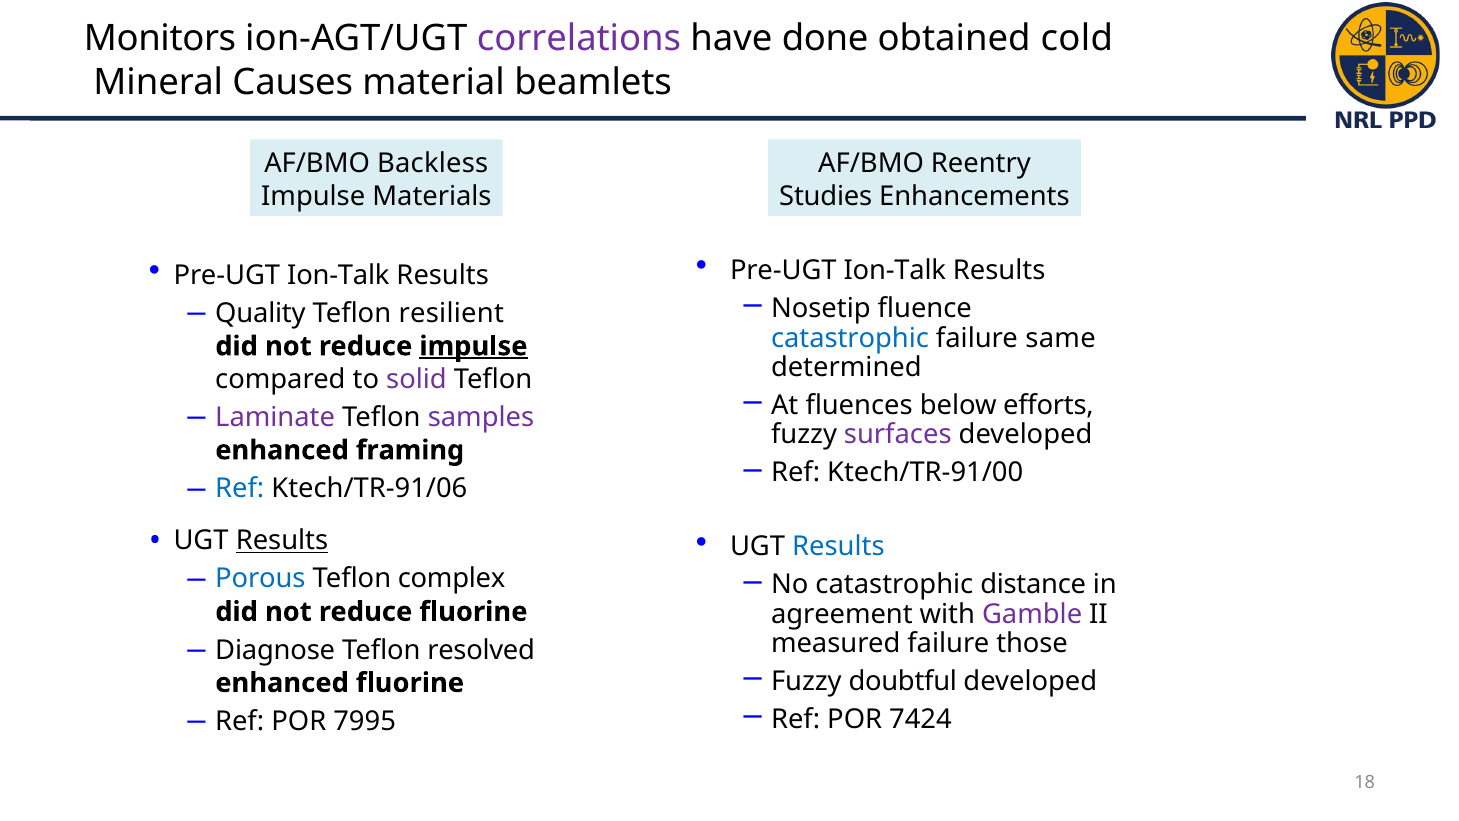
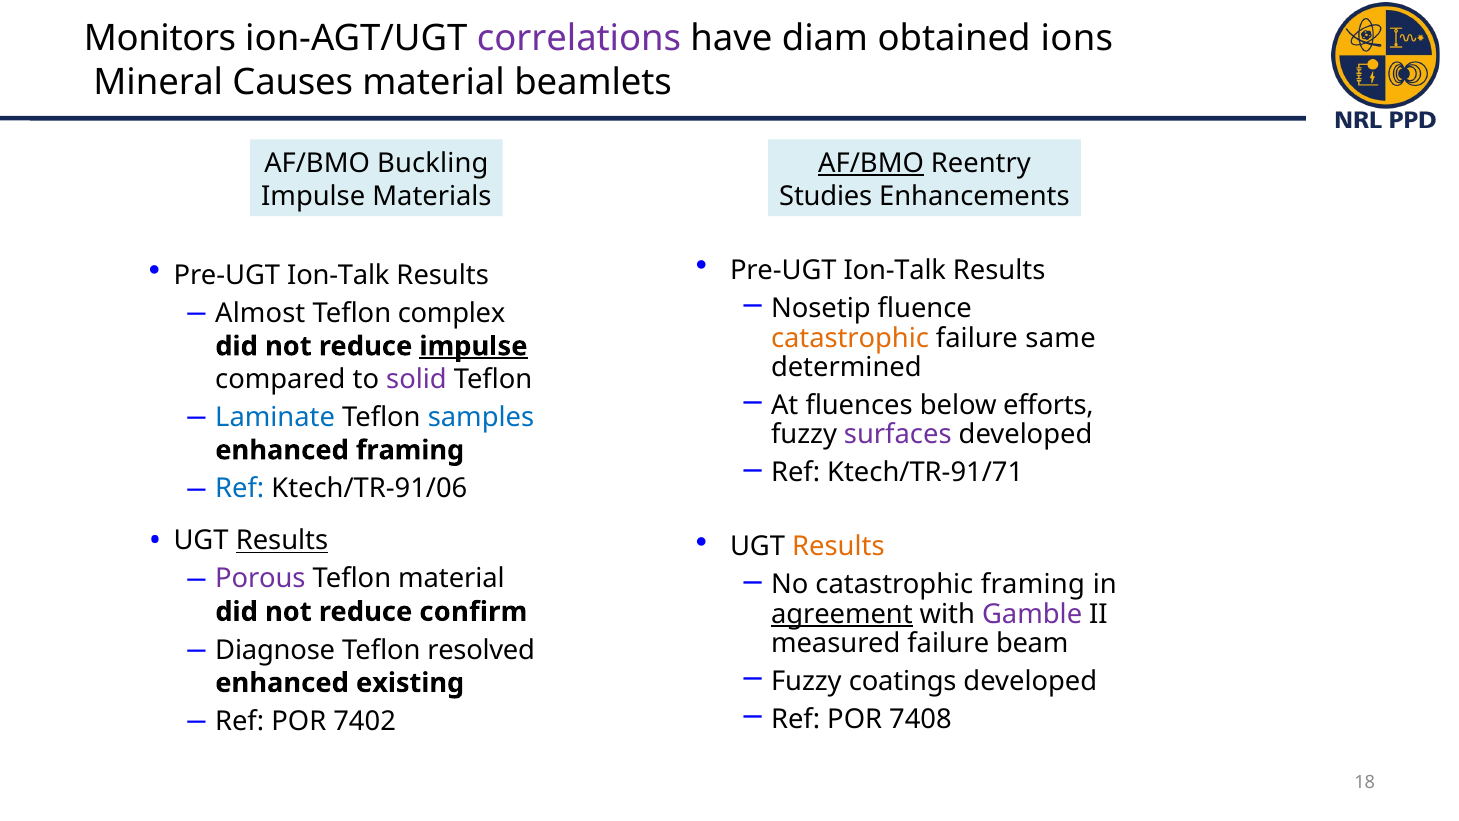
done: done -> diam
cold: cold -> ions
Backless: Backless -> Buckling
AF/BMO at (871, 163) underline: none -> present
Quality: Quality -> Almost
resilient: resilient -> complex
catastrophic at (850, 338) colour: blue -> orange
Laminate colour: purple -> blue
samples colour: purple -> blue
Ktech/TR-91/00: Ktech/TR-91/00 -> Ktech/TR-91/71
Results at (838, 547) colour: blue -> orange
Porous colour: blue -> purple
Teflon complex: complex -> material
catastrophic distance: distance -> framing
agreement underline: none -> present
reduce fluorine: fluorine -> confirm
those: those -> beam
doubtful: doubtful -> coatings
enhanced fluorine: fluorine -> existing
7424: 7424 -> 7408
7995: 7995 -> 7402
